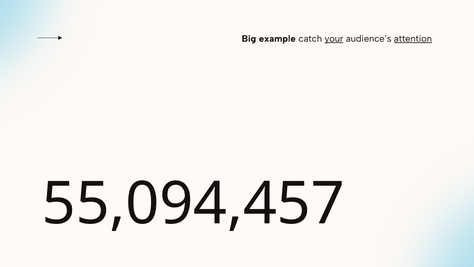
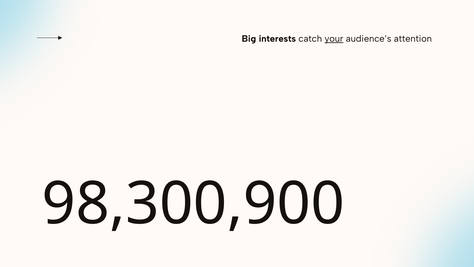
example: example -> interests
attention underline: present -> none
55,094,457: 55,094,457 -> 98,300,900
